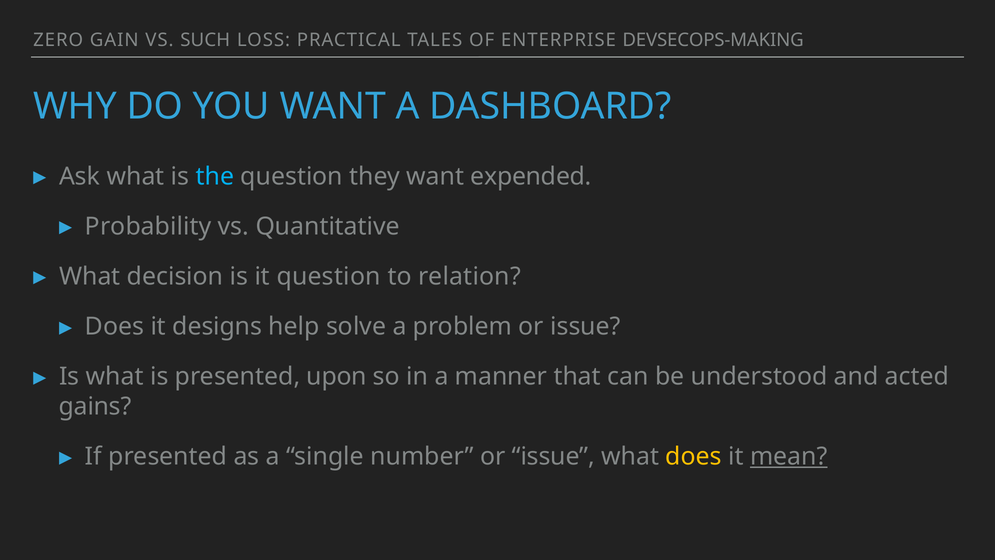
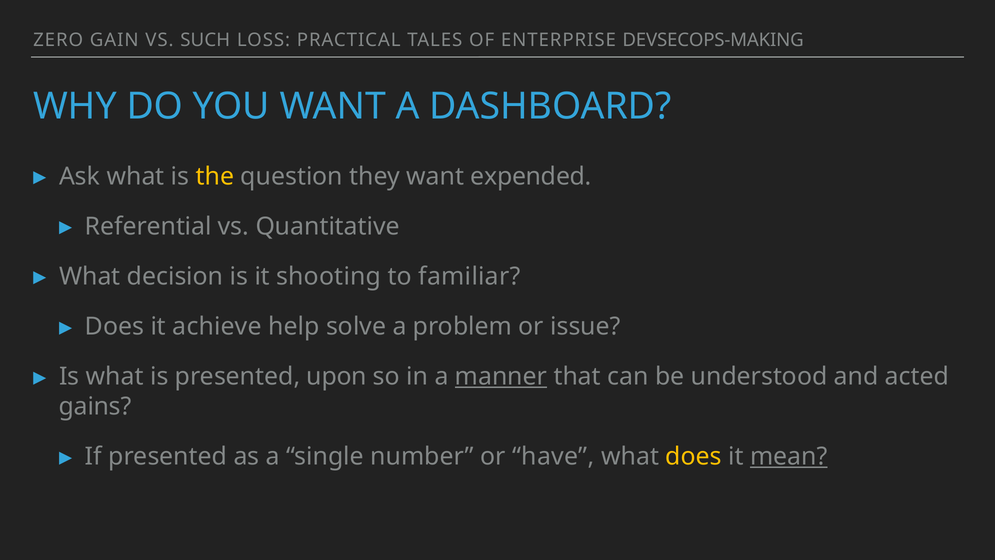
the colour: light blue -> yellow
Probability: Probability -> Referential
it question: question -> shooting
relation: relation -> familiar
designs: designs -> achieve
manner underline: none -> present
number or issue: issue -> have
